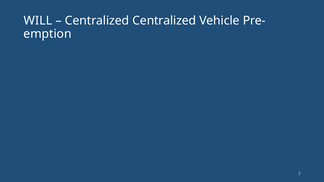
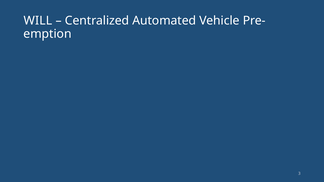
Centralized Centralized: Centralized -> Automated
